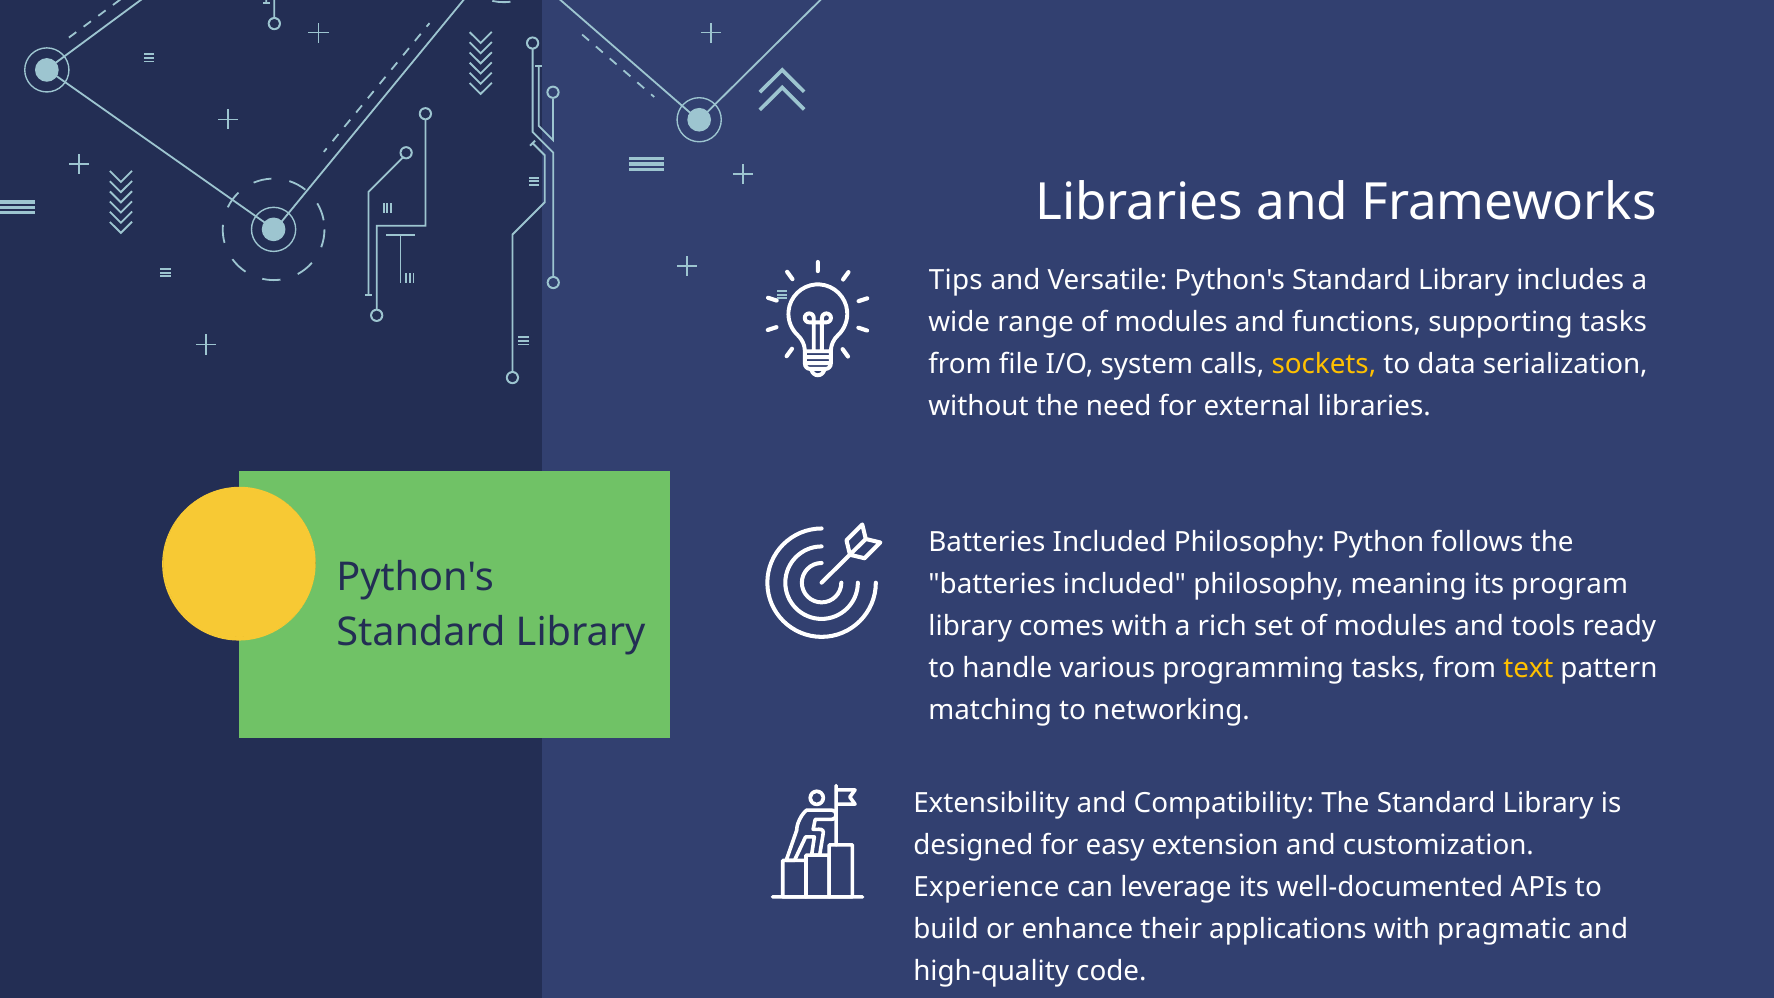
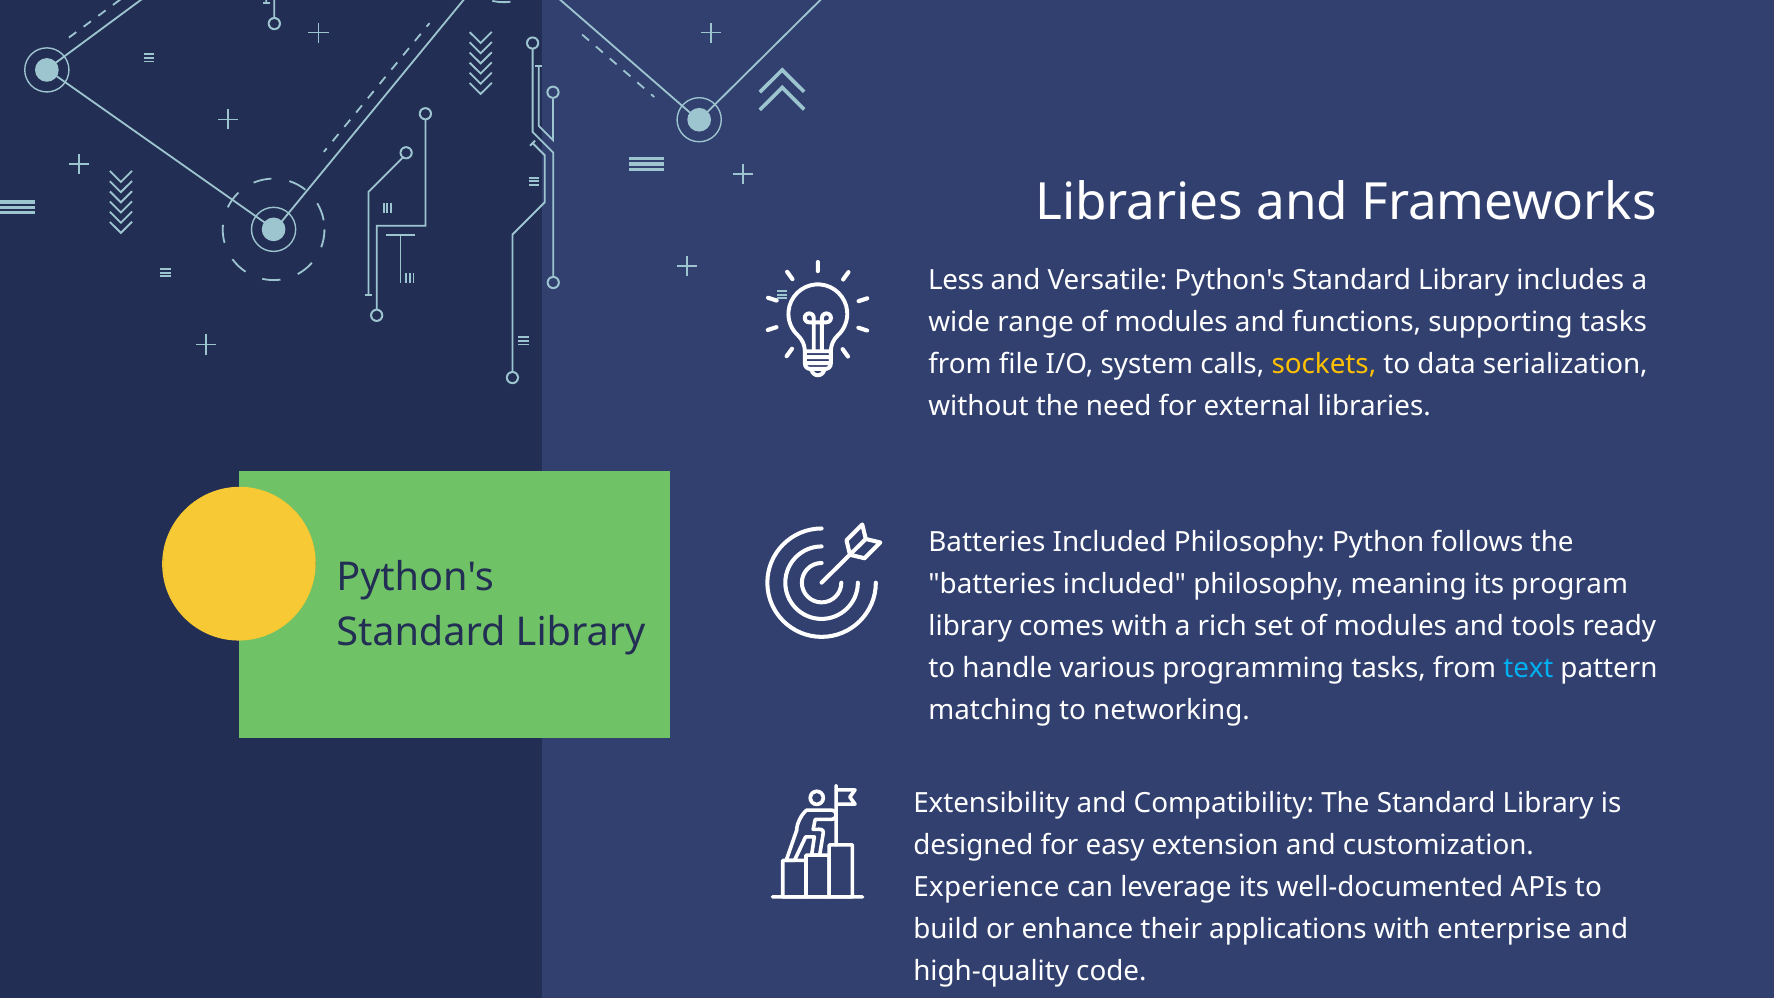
Tips: Tips -> Less
text colour: yellow -> light blue
pragmatic: pragmatic -> enterprise
